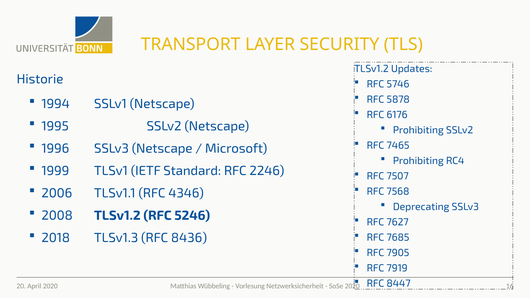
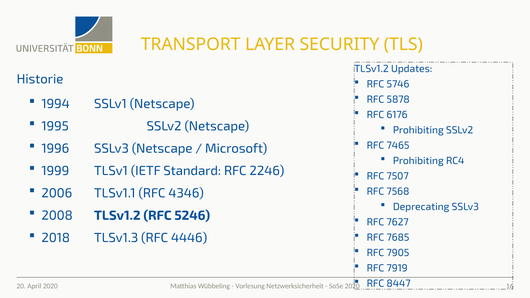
8436: 8436 -> 4446
